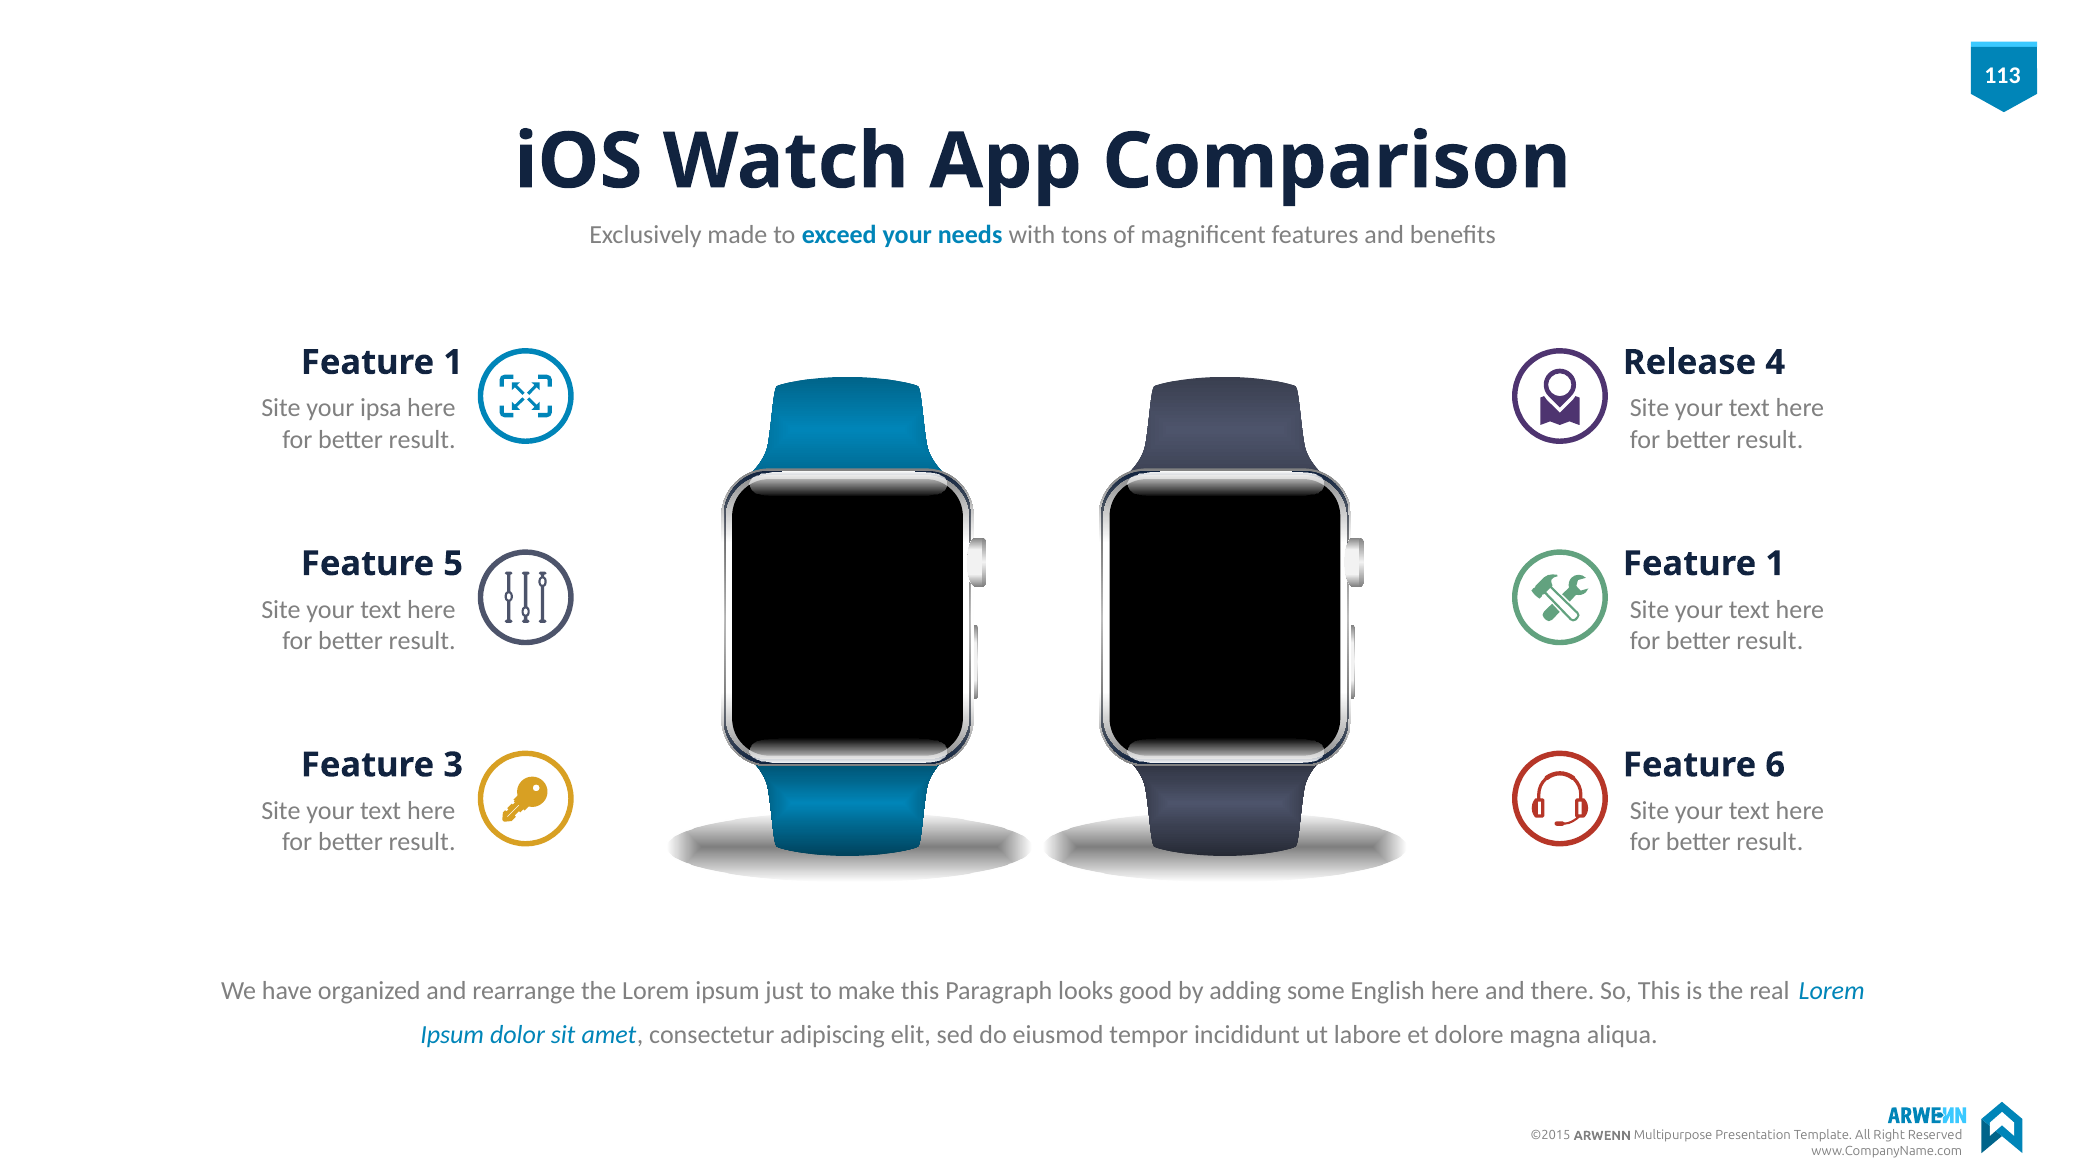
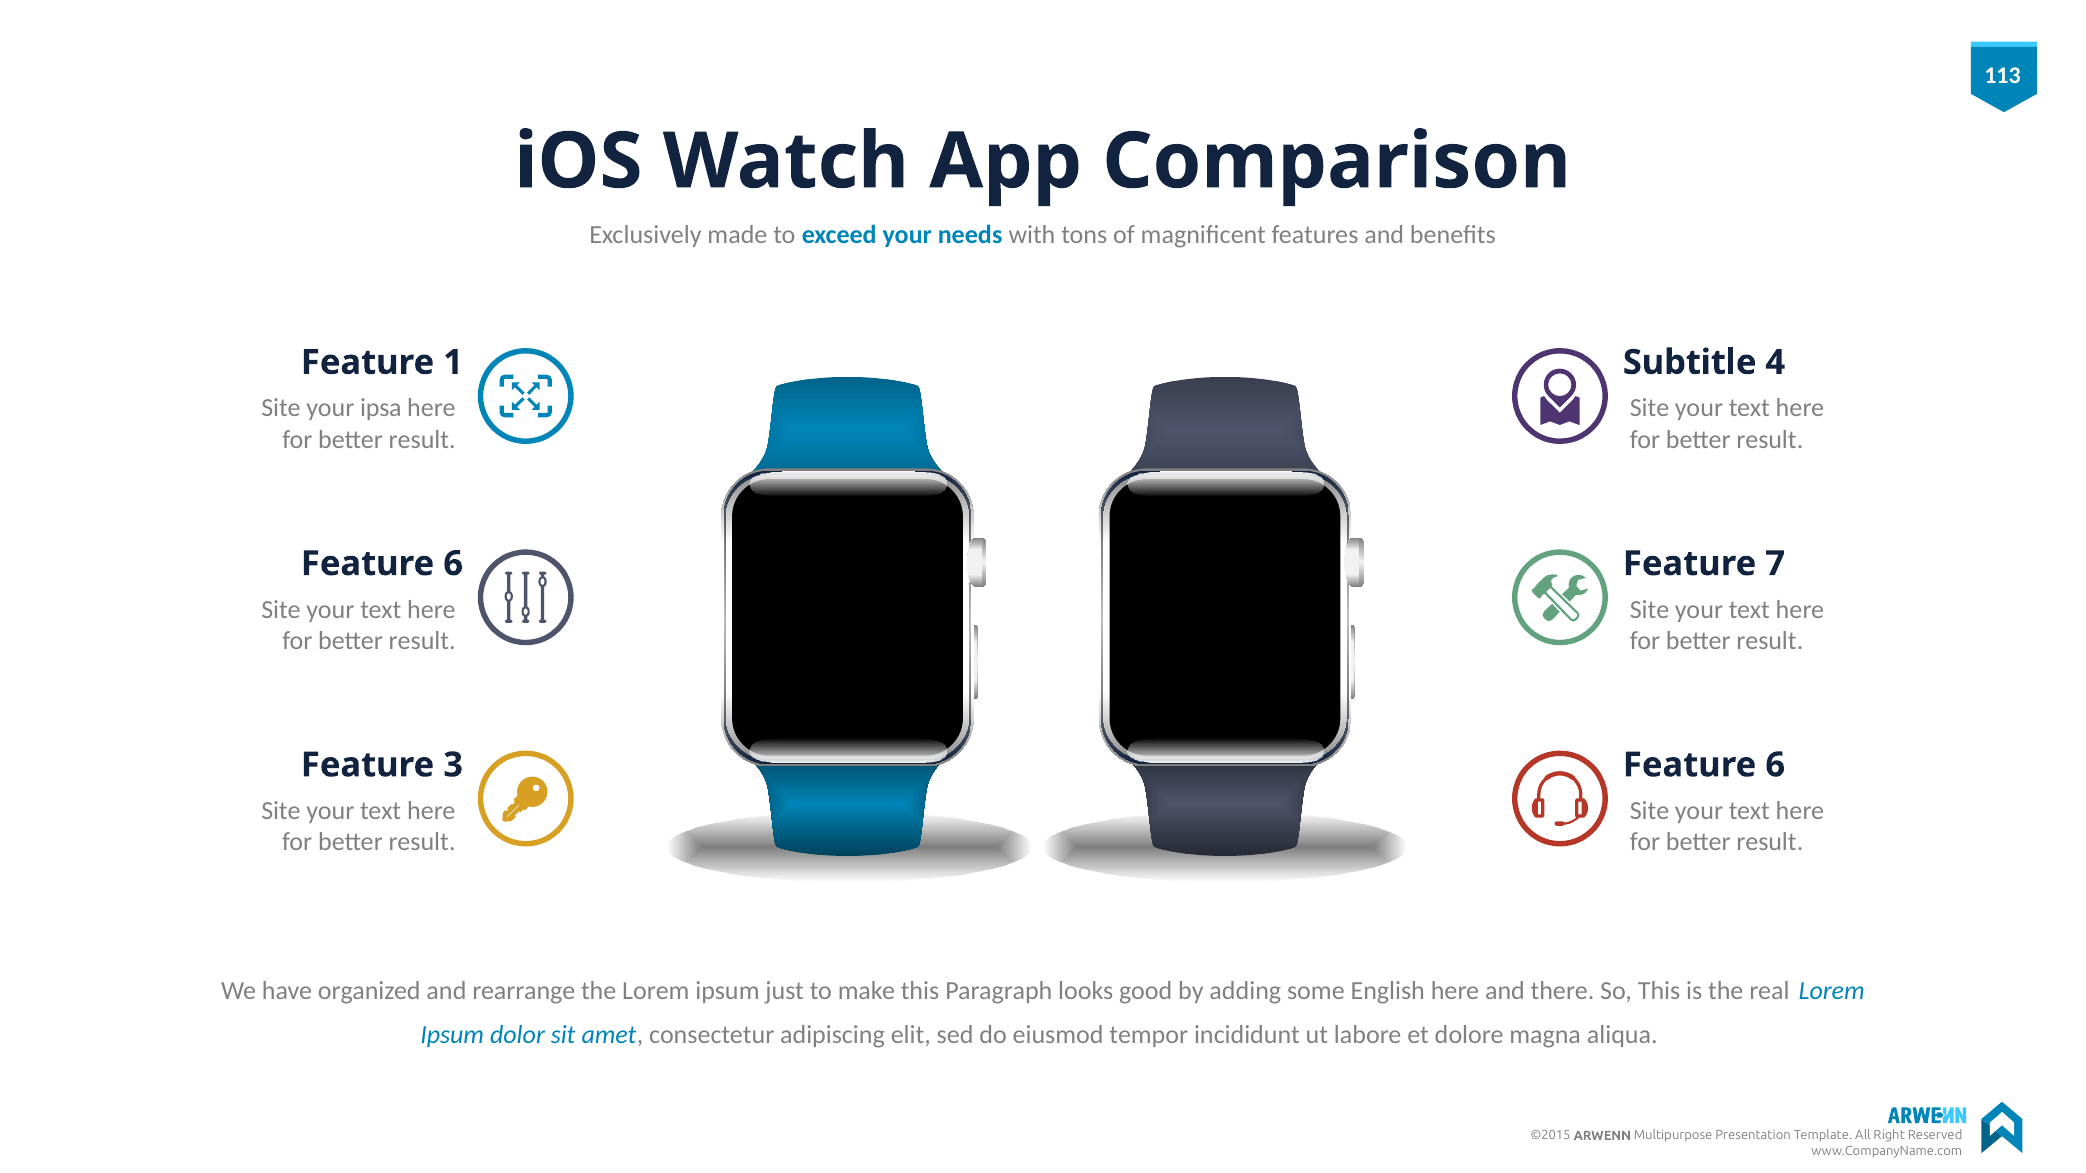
Release: Release -> Subtitle
5 at (453, 564): 5 -> 6
1 at (1775, 564): 1 -> 7
